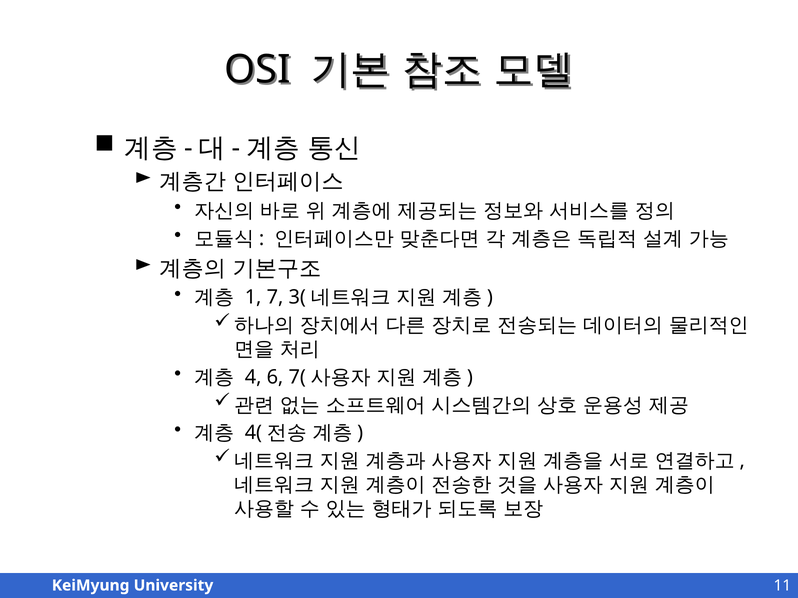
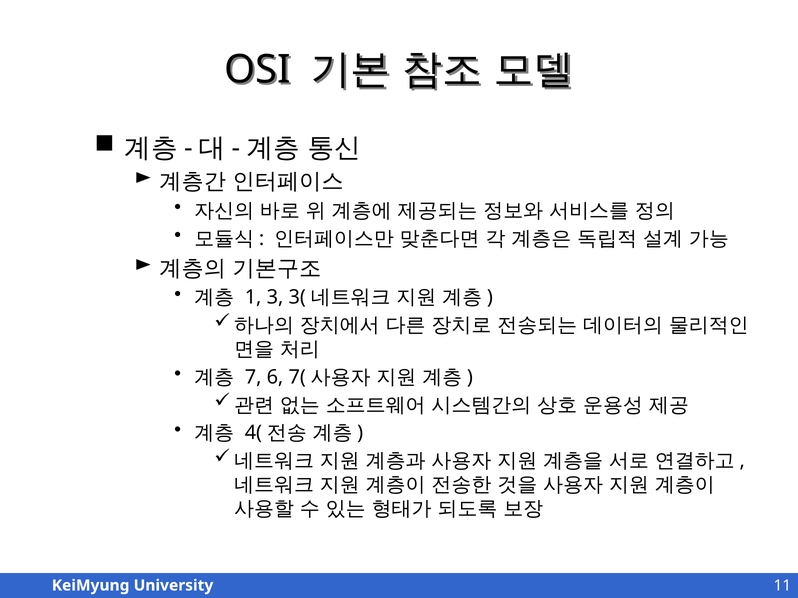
7: 7 -> 3
4: 4 -> 7
